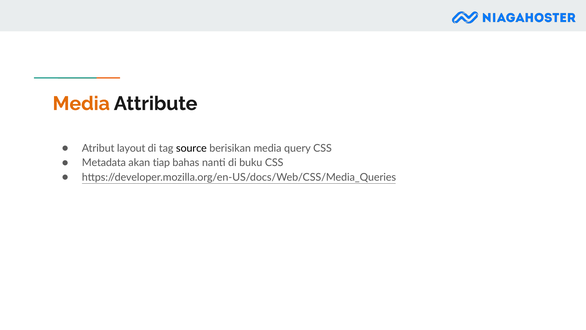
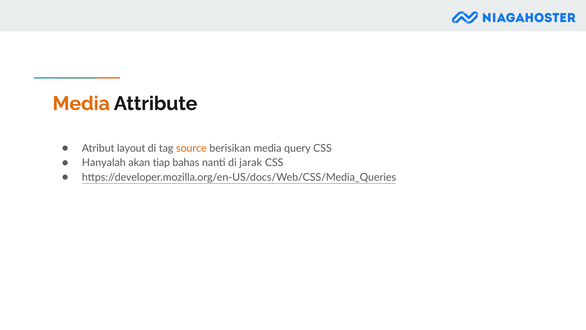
source colour: black -> orange
Metadata: Metadata -> Hanyalah
buku: buku -> jarak
